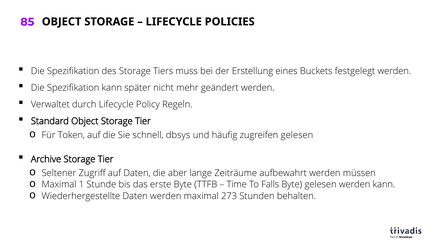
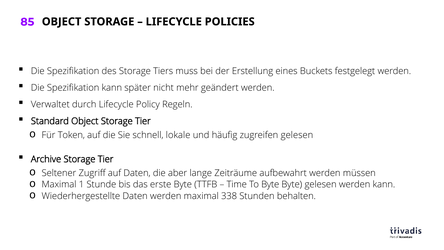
dbsys: dbsys -> lokale
To Falls: Falls -> Byte
273: 273 -> 338
